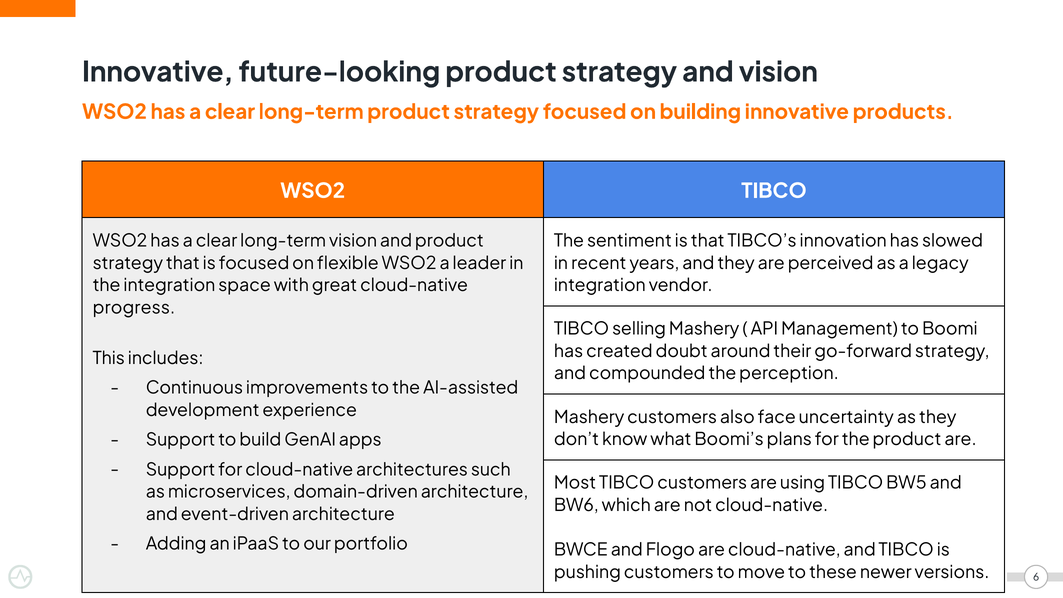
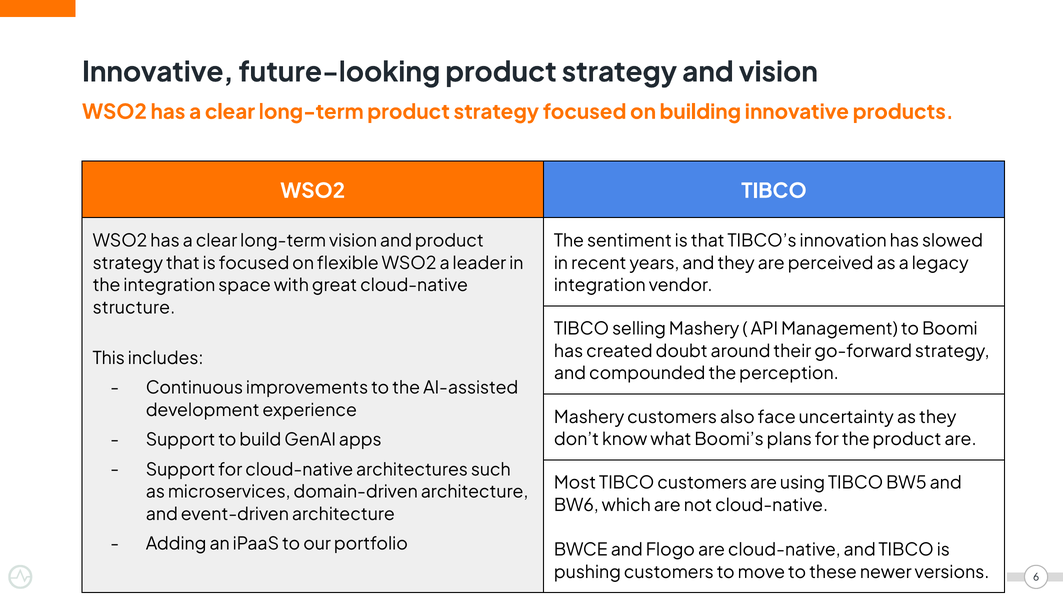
progress: progress -> structure
